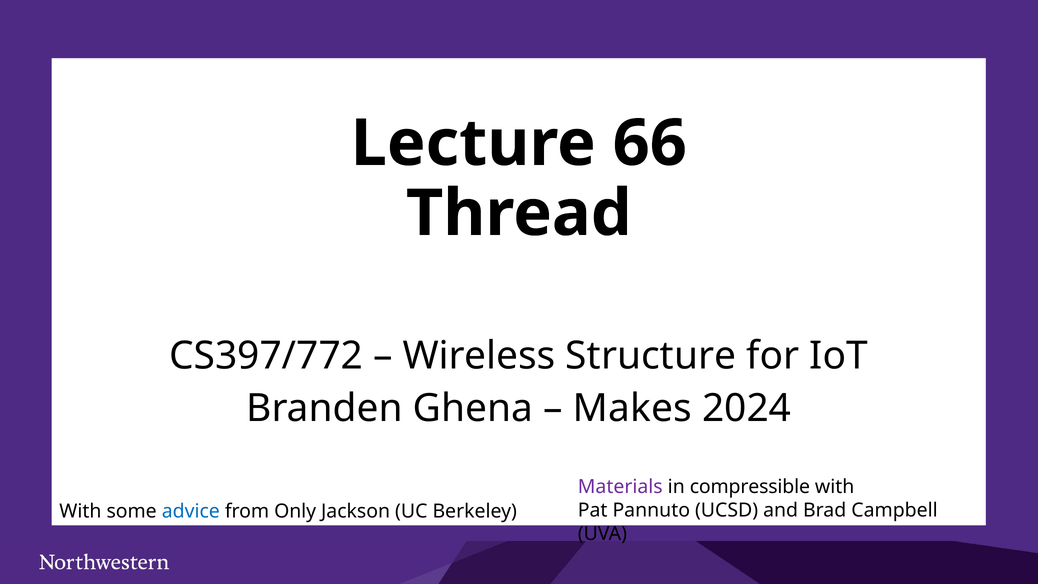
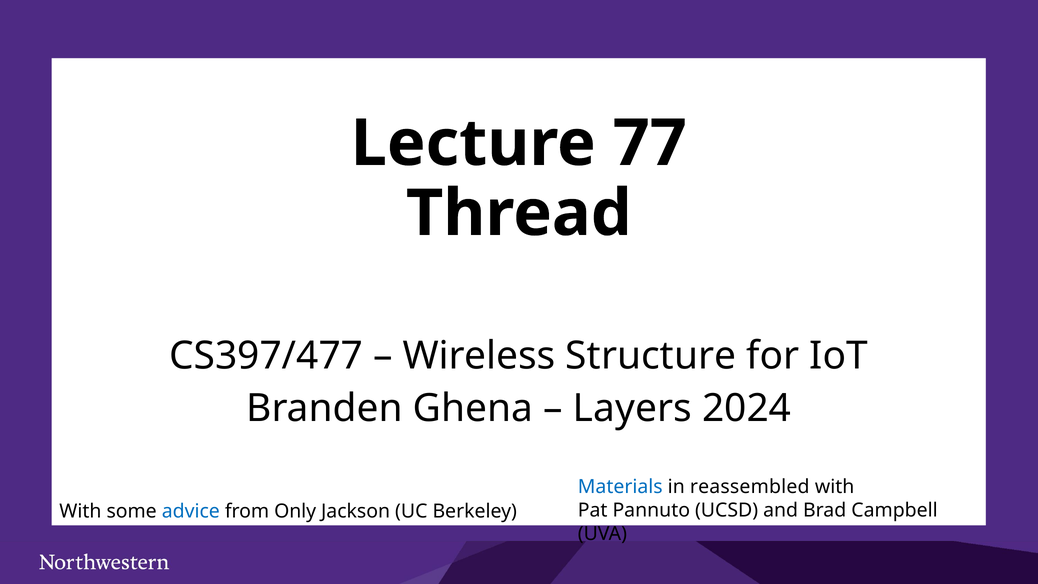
66: 66 -> 77
CS397/772: CS397/772 -> CS397/477
Makes: Makes -> Layers
Materials colour: purple -> blue
compressible: compressible -> reassembled
